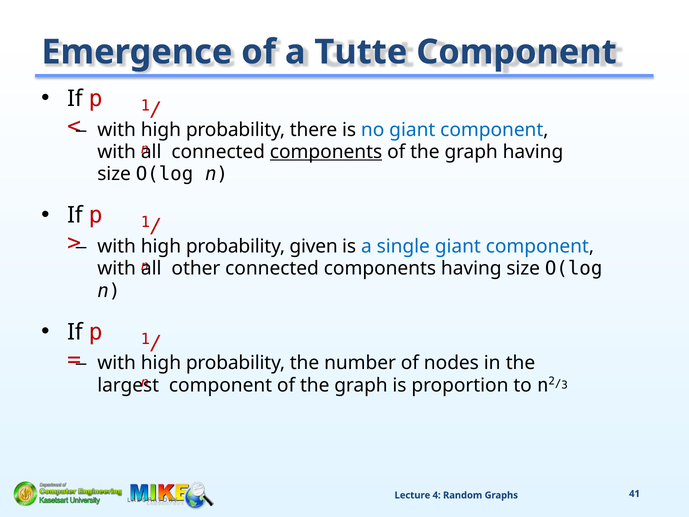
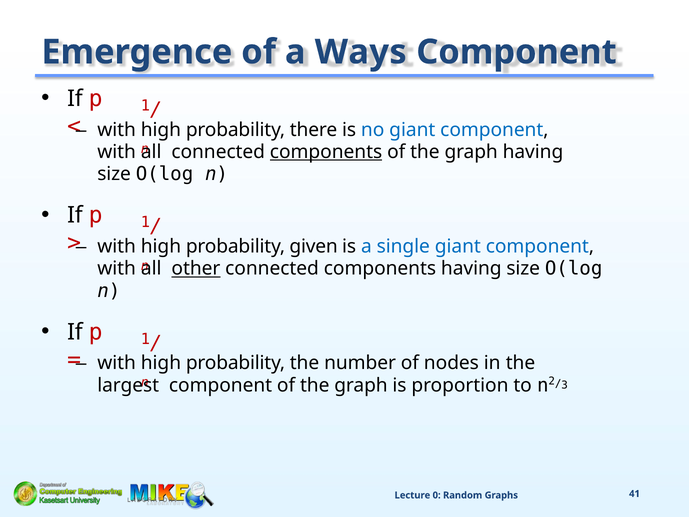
Tutte: Tutte -> Ways
other underline: none -> present
4: 4 -> 0
